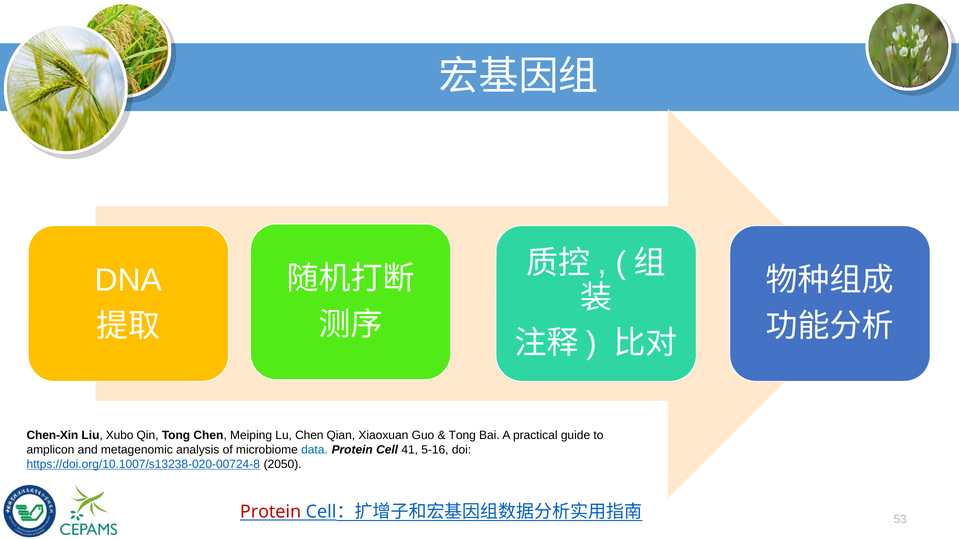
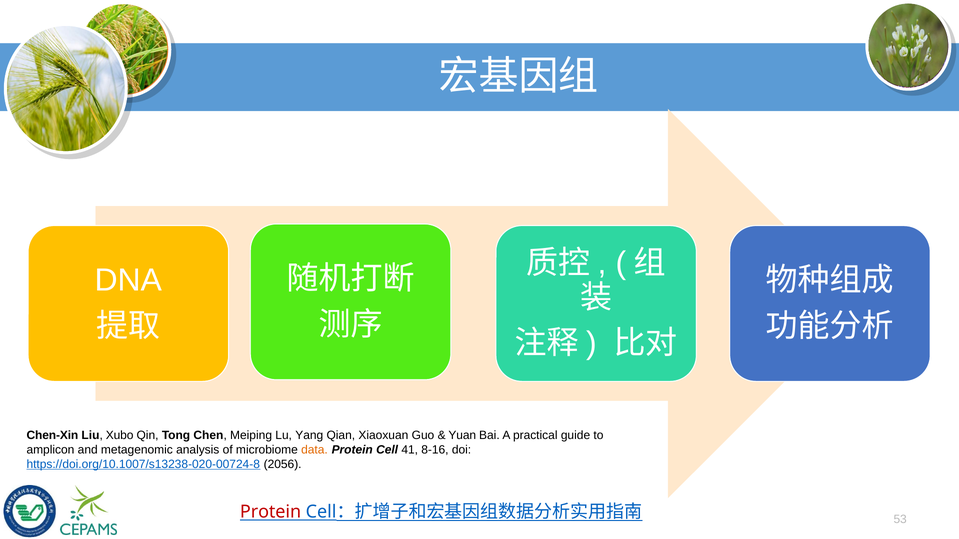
Lu Chen: Chen -> Yang
Tong at (462, 436): Tong -> Yuan
data colour: blue -> orange
5-16: 5-16 -> 8-16
2050: 2050 -> 2056
